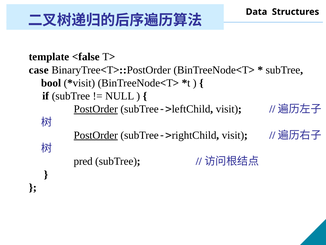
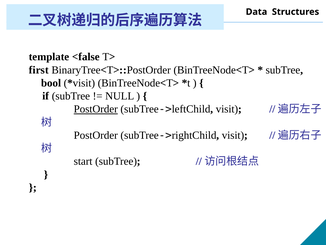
case: case -> first
PostOrder at (96, 135) underline: present -> none
pred: pred -> start
